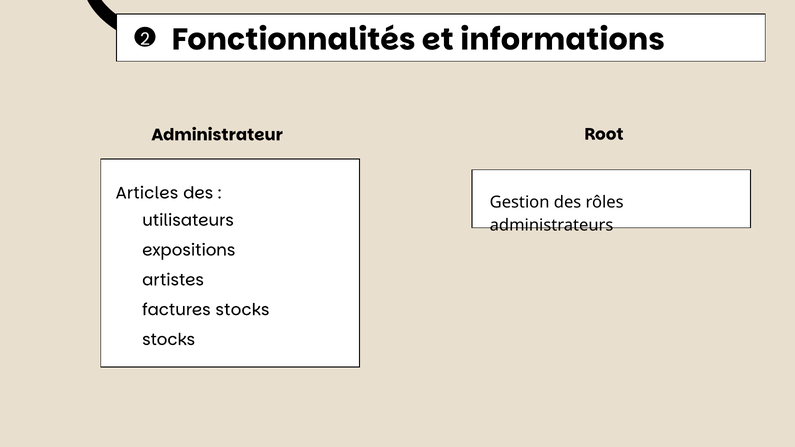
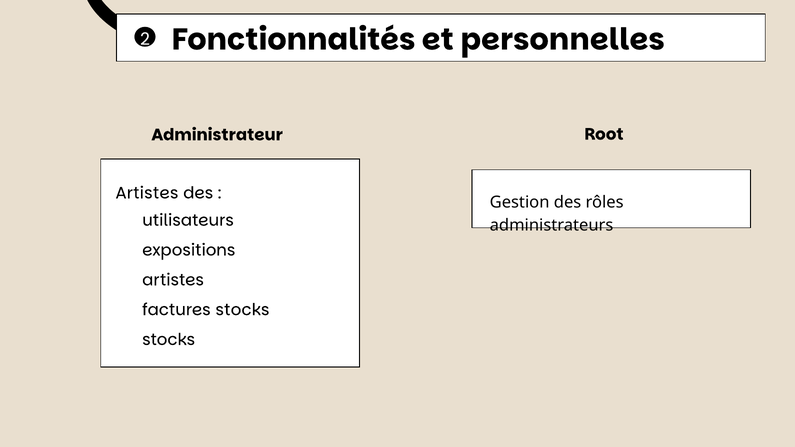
informations: informations -> personnelles
Articles at (147, 193): Articles -> Artistes
